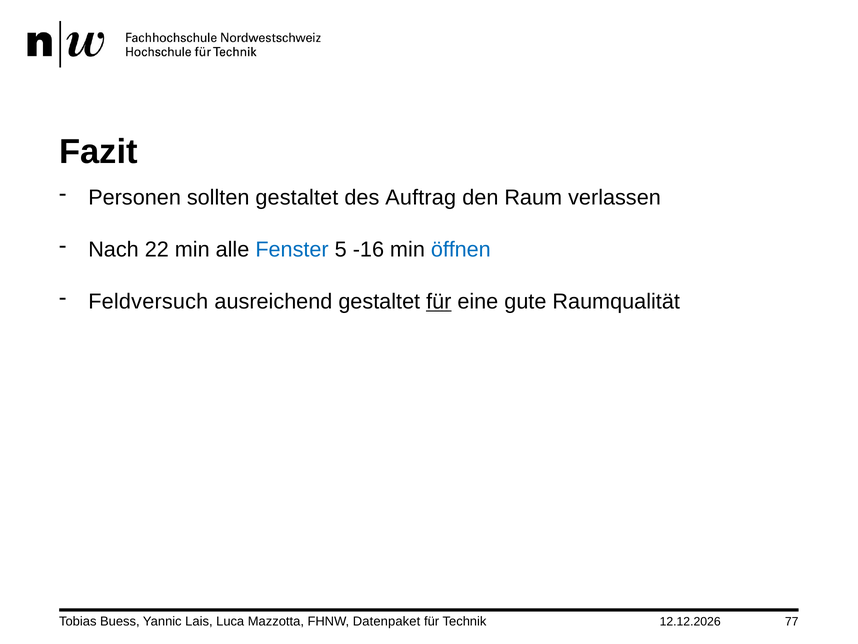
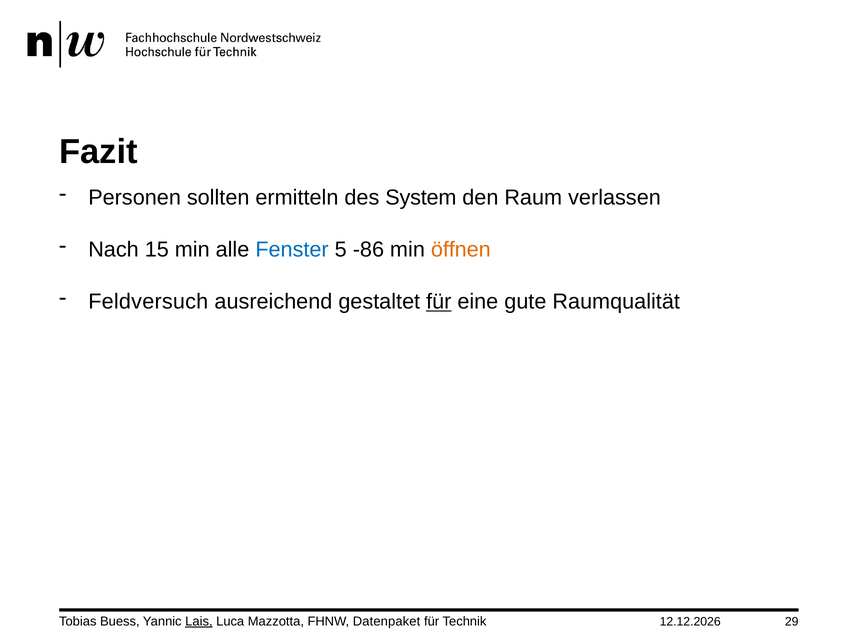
sollten gestaltet: gestaltet -> ermitteln
Auftrag: Auftrag -> System
22: 22 -> 15
-16: -16 -> -86
öffnen colour: blue -> orange
Lais underline: none -> present
77: 77 -> 29
